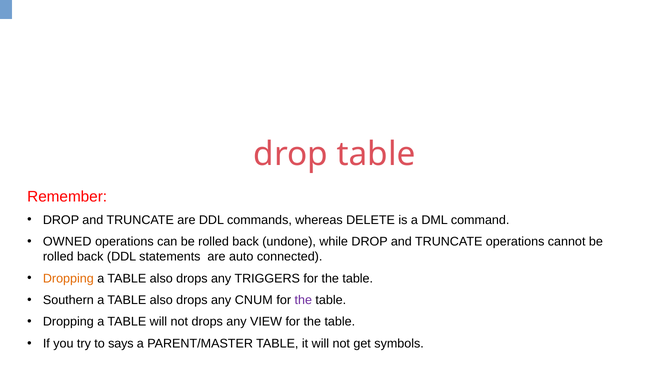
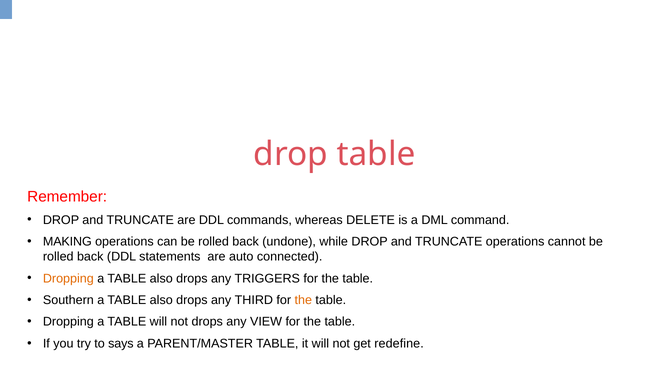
OWNED: OWNED -> MAKING
CNUM: CNUM -> THIRD
the at (303, 300) colour: purple -> orange
symbols: symbols -> redefine
